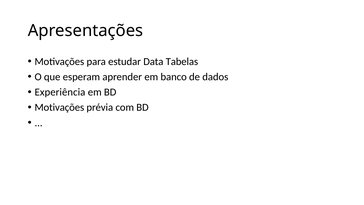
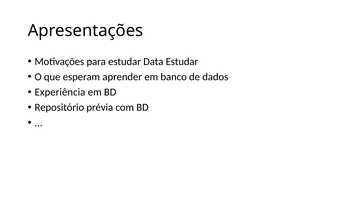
Data Tabelas: Tabelas -> Estudar
Motivações at (59, 107): Motivações -> Repositório
